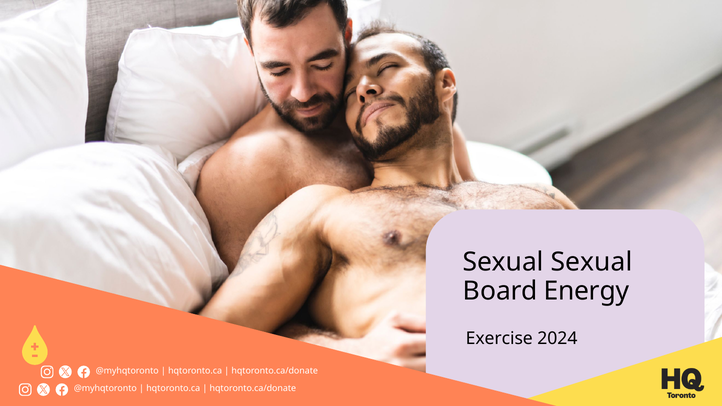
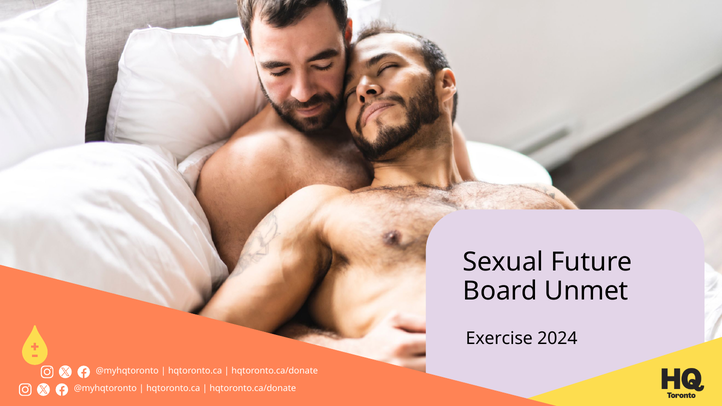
Sexual Sexual: Sexual -> Future
Energy: Energy -> Unmet
